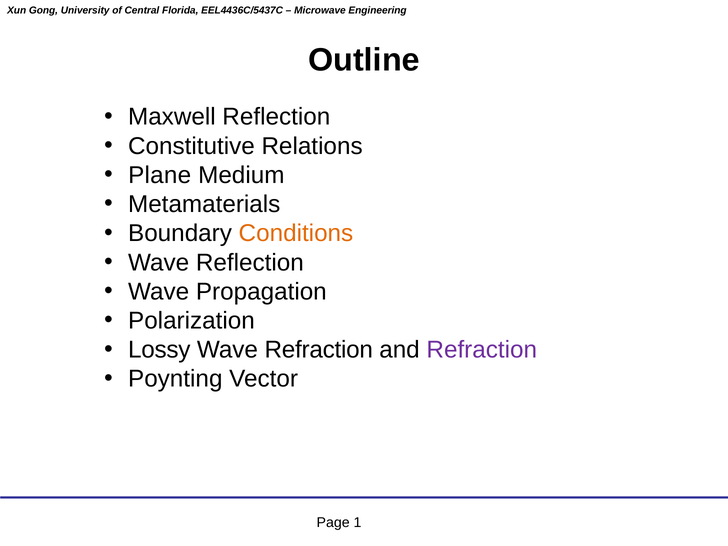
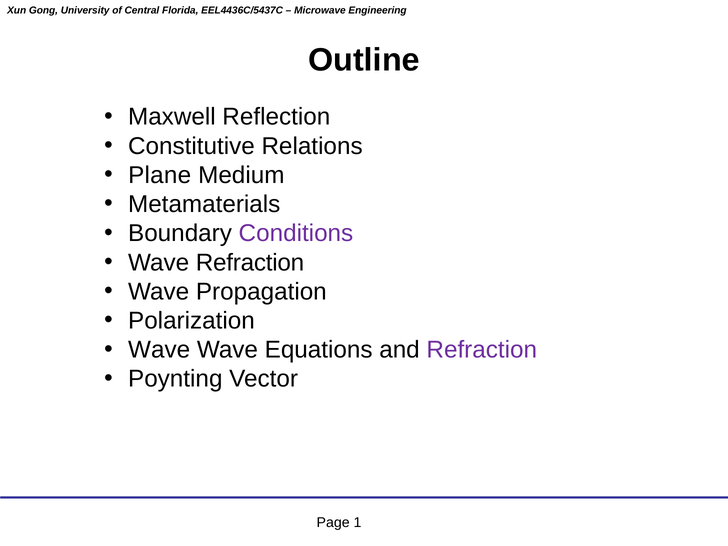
Conditions colour: orange -> purple
Wave Reflection: Reflection -> Refraction
Lossy at (159, 350): Lossy -> Wave
Wave Refraction: Refraction -> Equations
